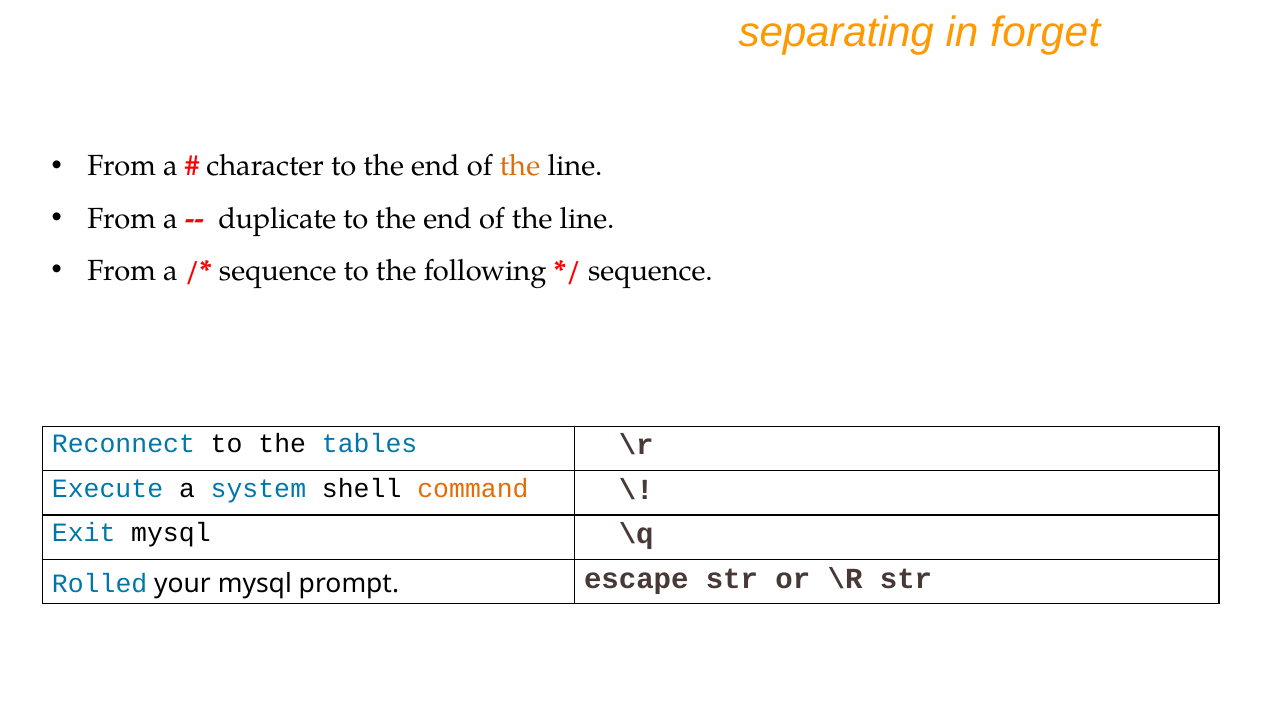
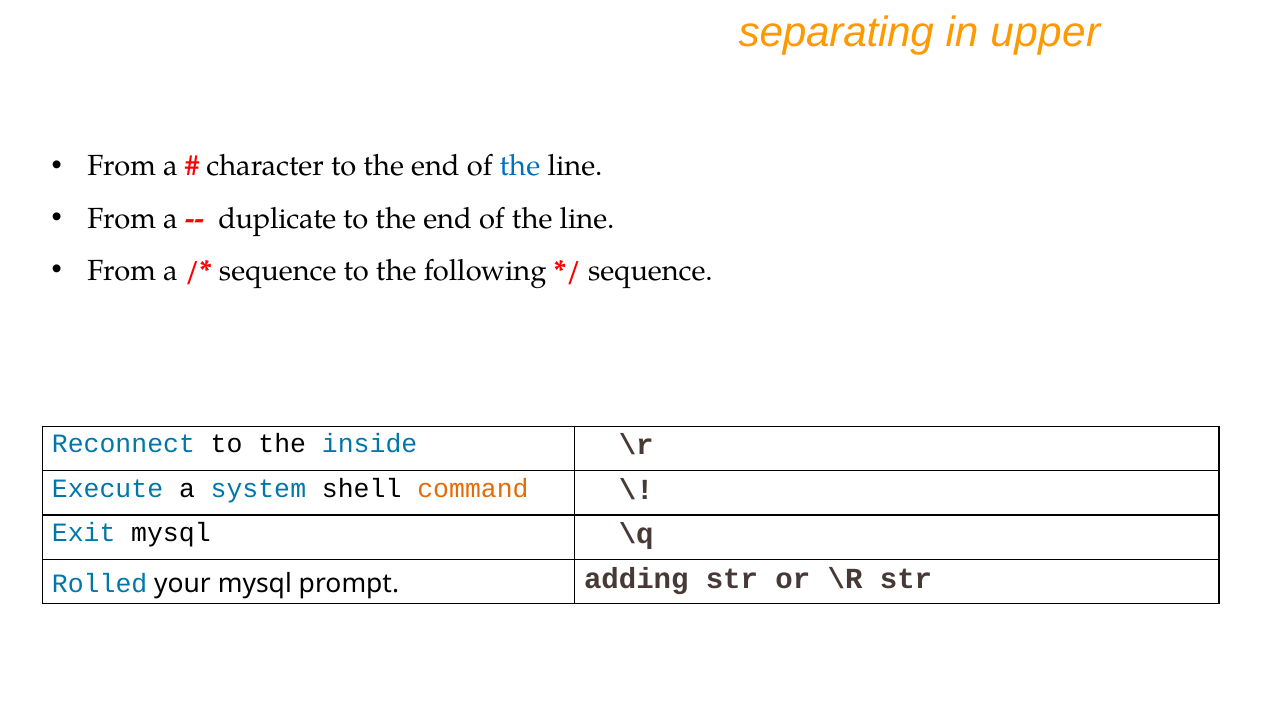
forget: forget -> upper
the at (520, 166) colour: orange -> blue
tables: tables -> inside
escape: escape -> adding
